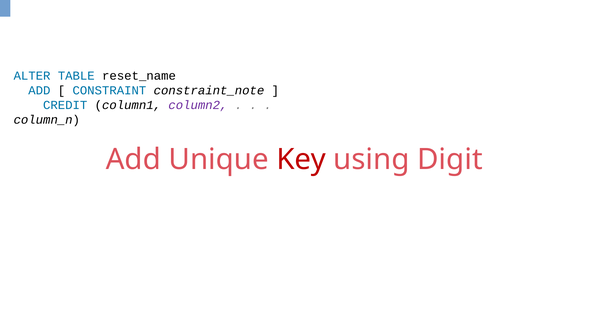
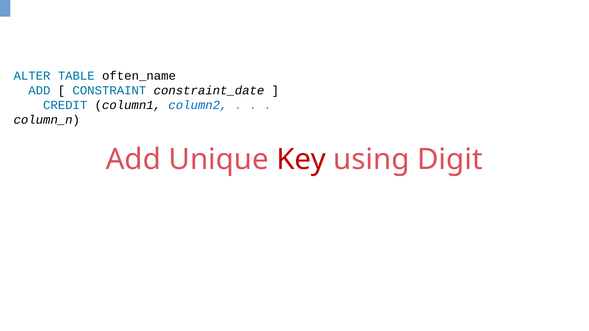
reset_name: reset_name -> often_name
constraint_note: constraint_note -> constraint_date
column2 colour: purple -> blue
